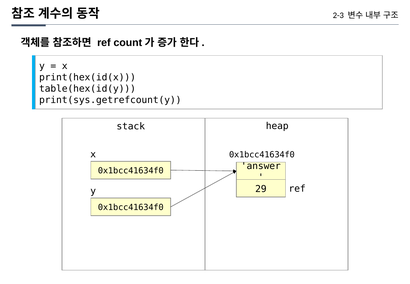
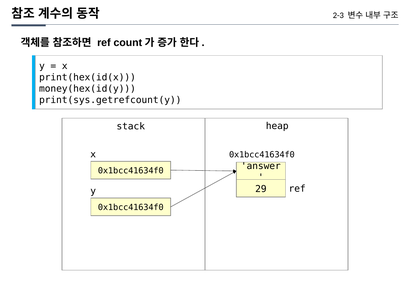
table(hex(id(y: table(hex(id(y -> money(hex(id(y
